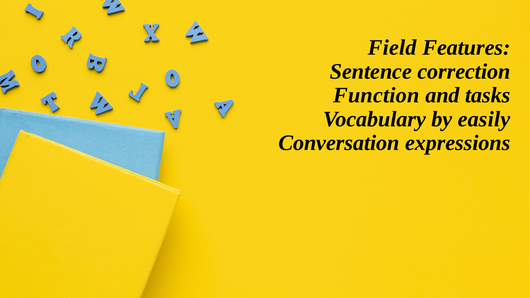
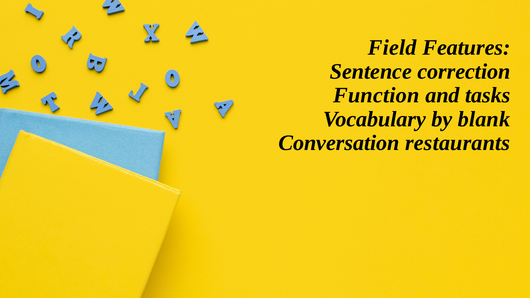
easily: easily -> blank
expressions: expressions -> restaurants
